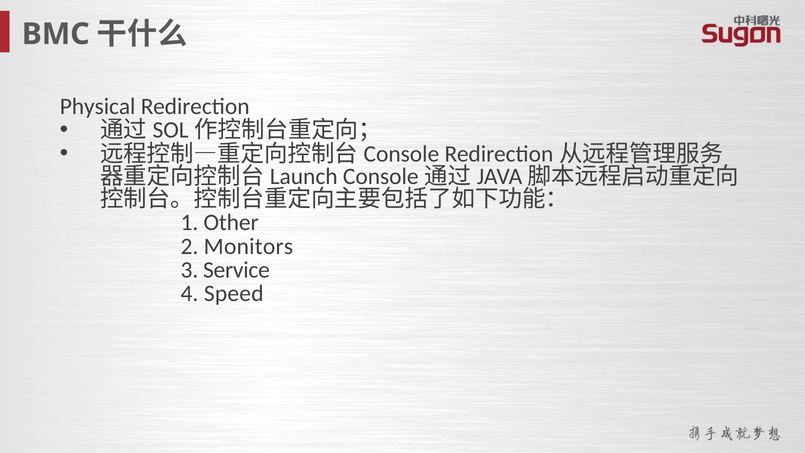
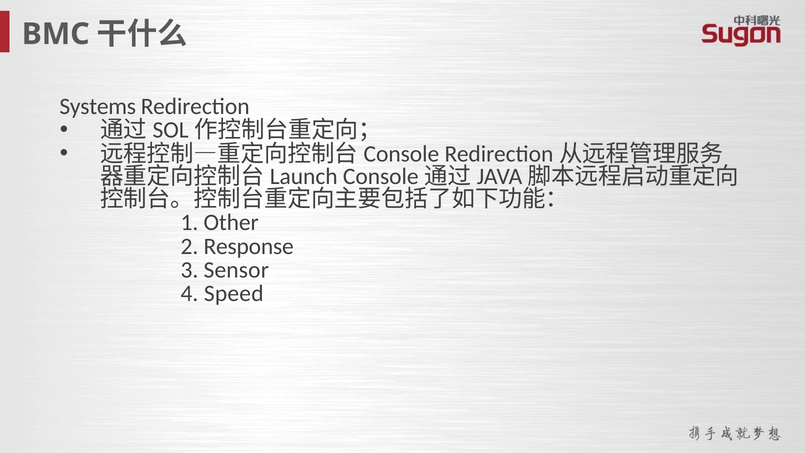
Physical: Physical -> Systems
Monitors: Monitors -> Response
Service: Service -> Sensor
